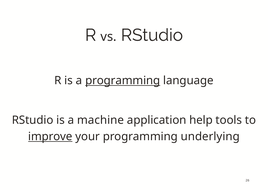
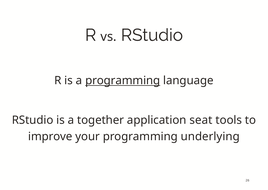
machine: machine -> together
help: help -> seat
improve underline: present -> none
